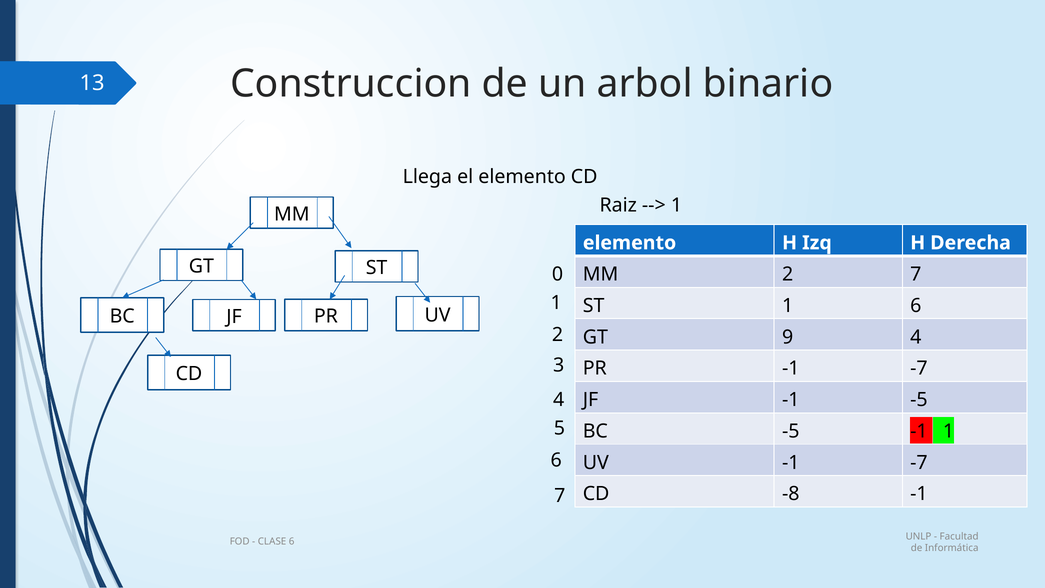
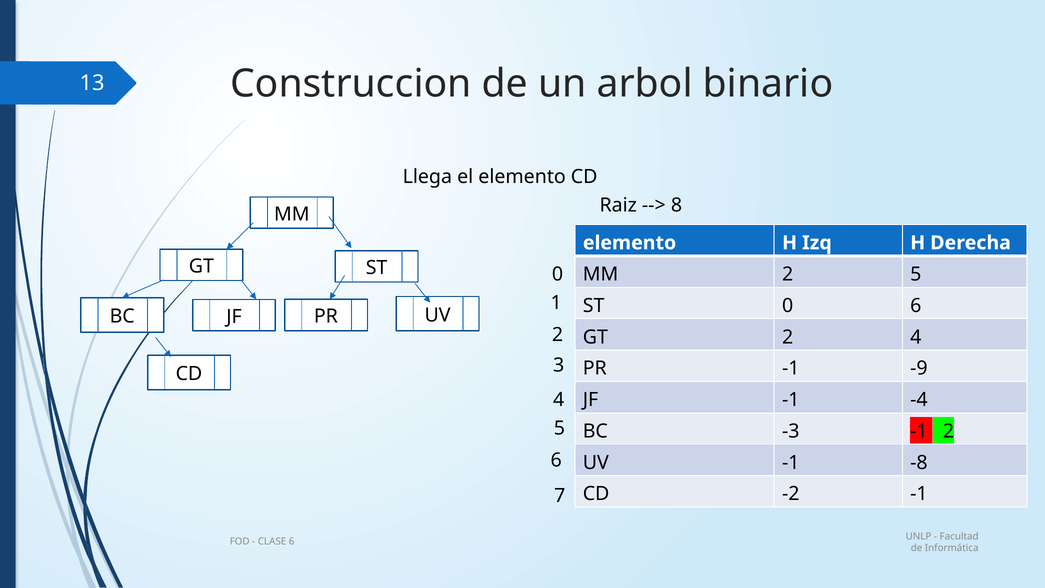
1 at (677, 205): 1 -> 8
2 7: 7 -> 5
ST 1: 1 -> 0
GT 9: 9 -> 2
PR -1 -7: -7 -> -9
-1 -5: -5 -> -4
BC -5: -5 -> -3
-1 1: 1 -> 2
UV -1 -7: -7 -> -8
-8: -8 -> -2
